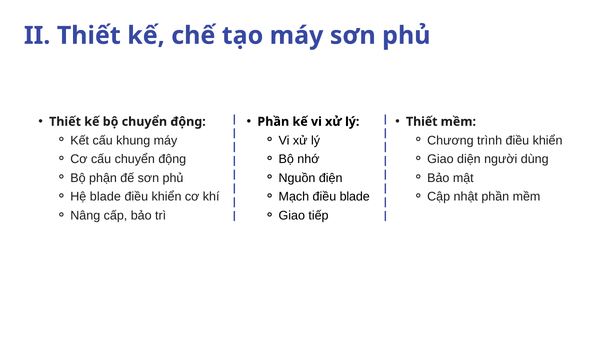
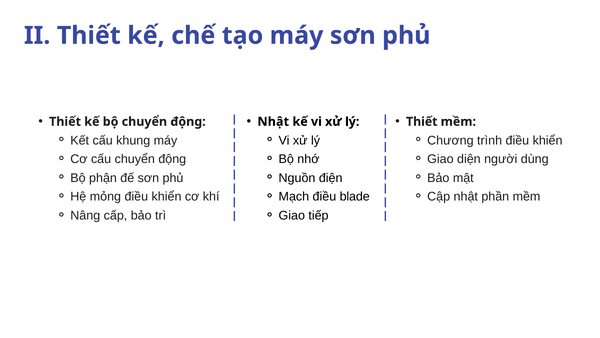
Phần at (273, 121): Phần -> Nhật
Hệ blade: blade -> mỏng
